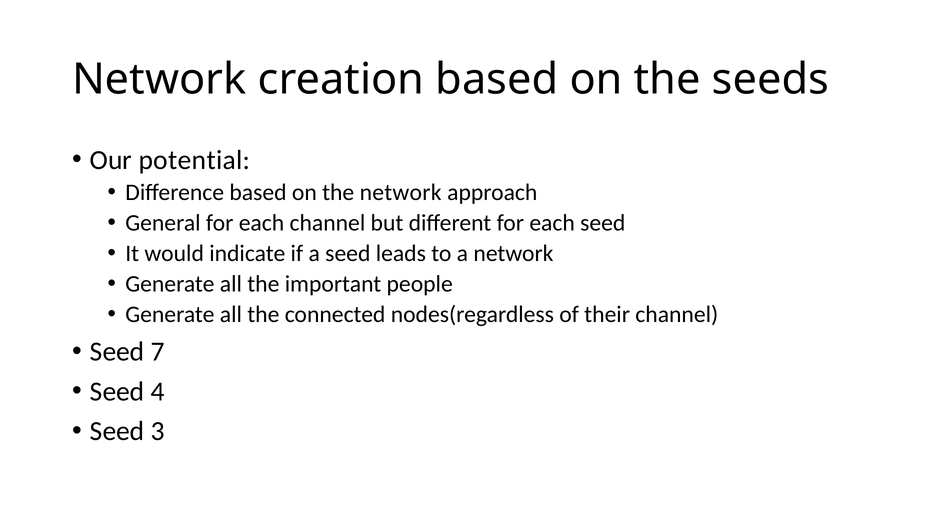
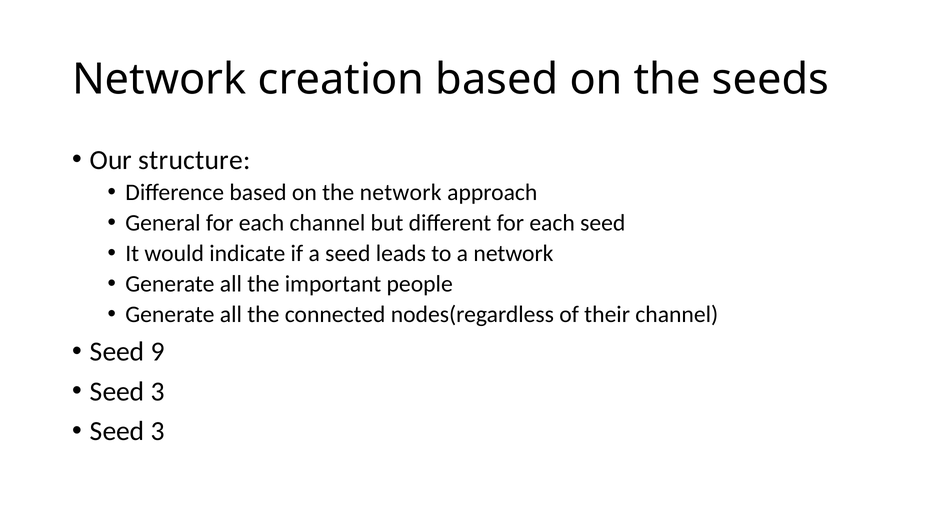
potential: potential -> structure
7: 7 -> 9
4 at (158, 392): 4 -> 3
